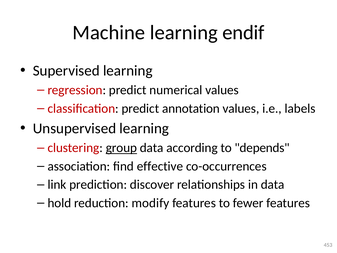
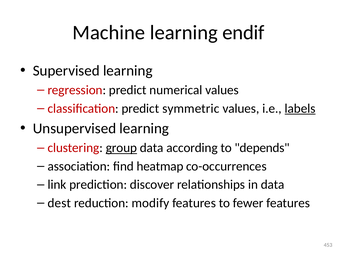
annotation: annotation -> symmetric
labels underline: none -> present
effective: effective -> heatmap
hold: hold -> dest
